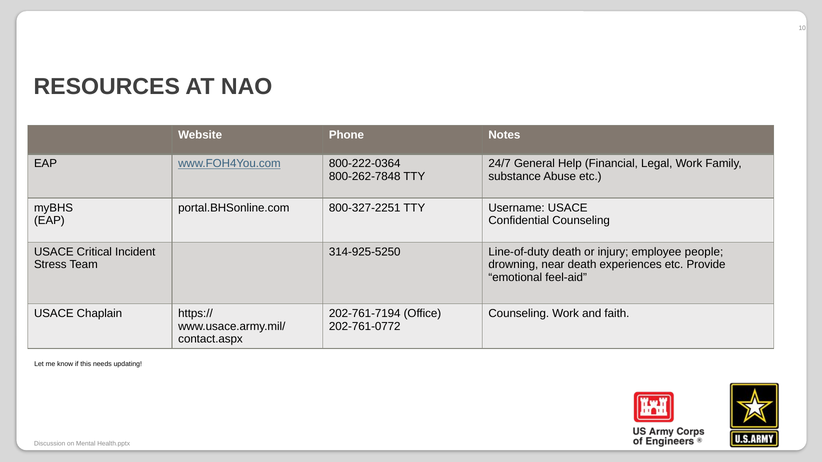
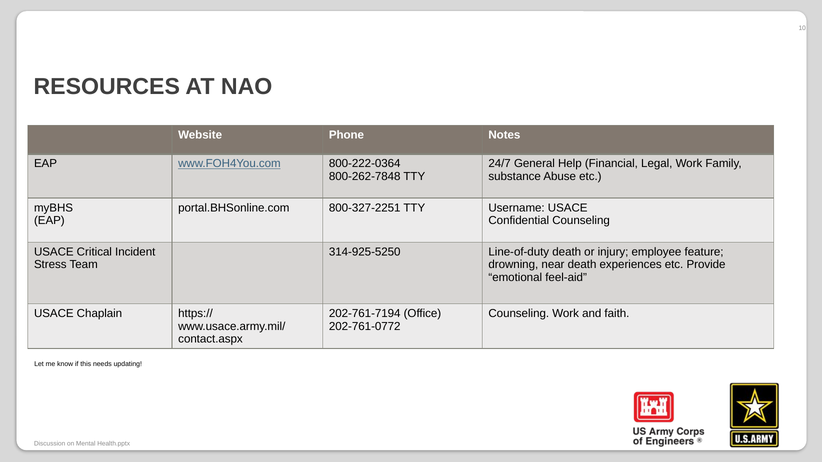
people: people -> feature
